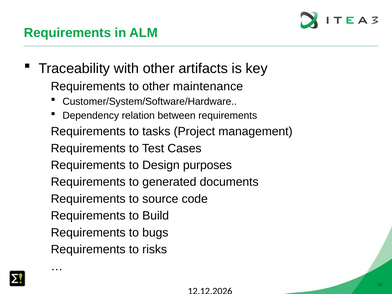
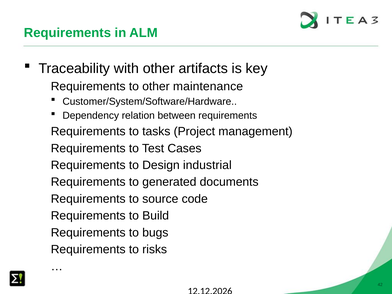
purposes: purposes -> industrial
